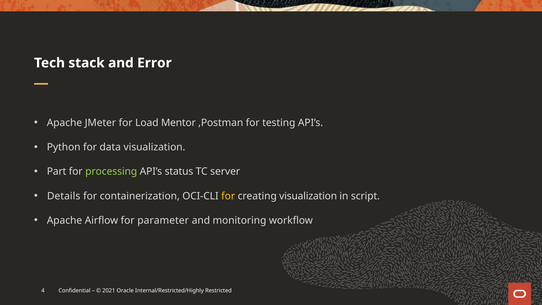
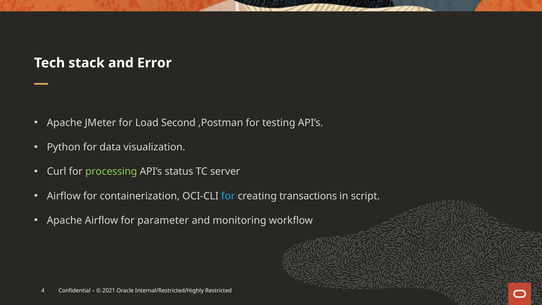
Mentor: Mentor -> Second
Part: Part -> Curl
Details at (64, 196): Details -> Airflow
for at (228, 196) colour: yellow -> light blue
creating visualization: visualization -> transactions
